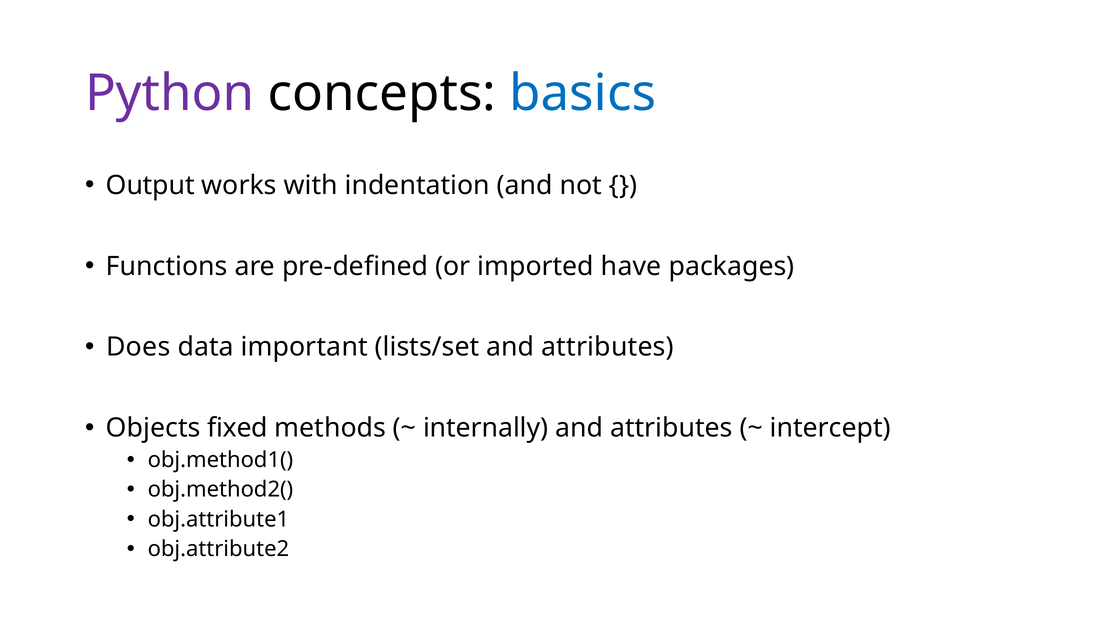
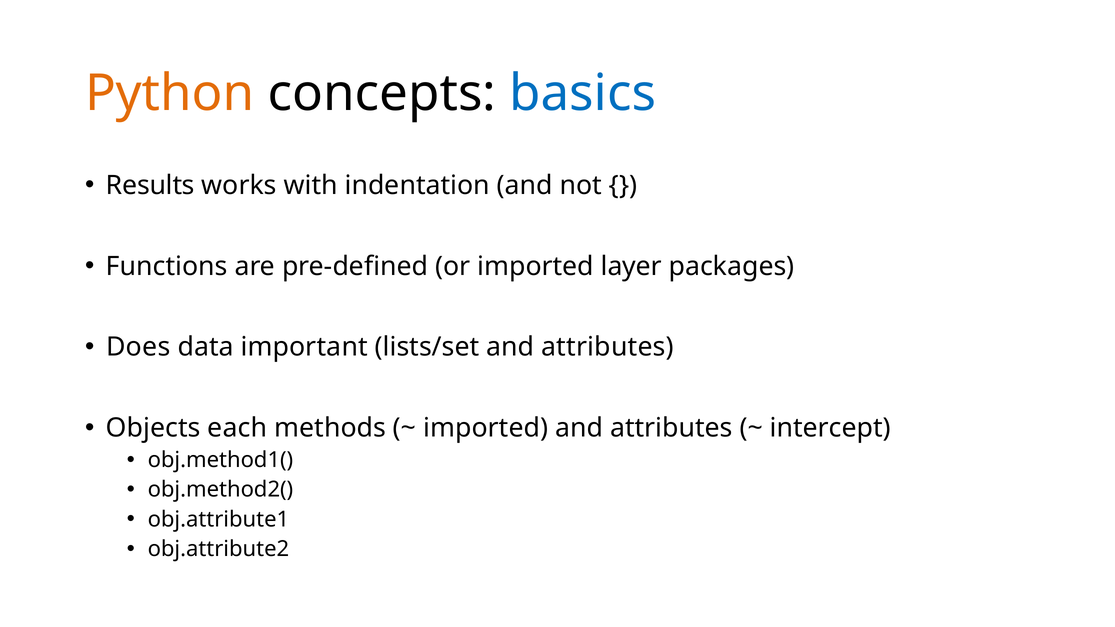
Python colour: purple -> orange
Output: Output -> Results
have: have -> layer
fixed: fixed -> each
internally at (486, 428): internally -> imported
